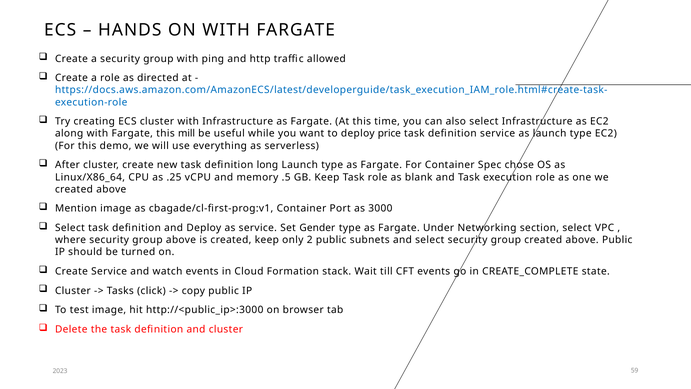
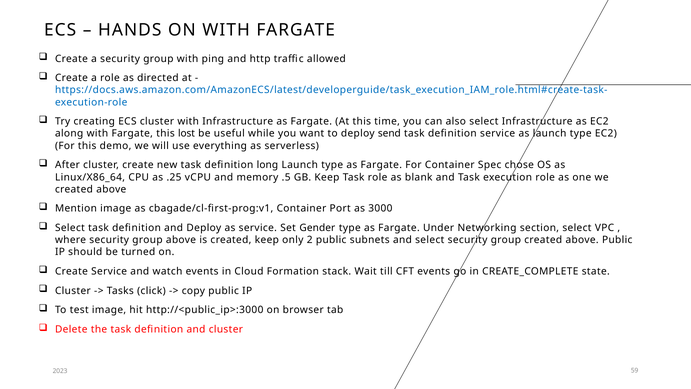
mill: mill -> lost
price: price -> send
